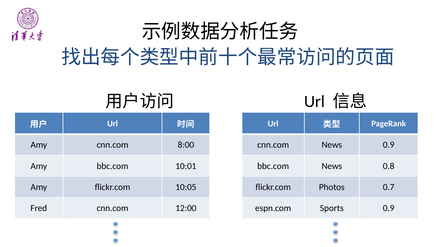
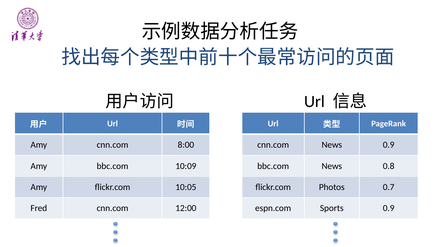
10:01: 10:01 -> 10:09
